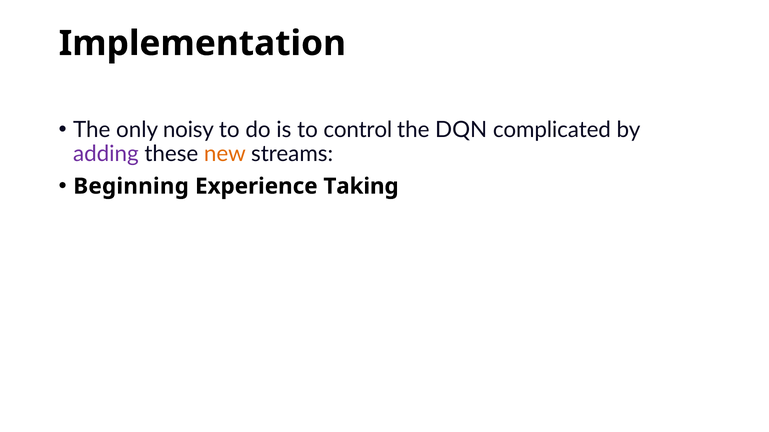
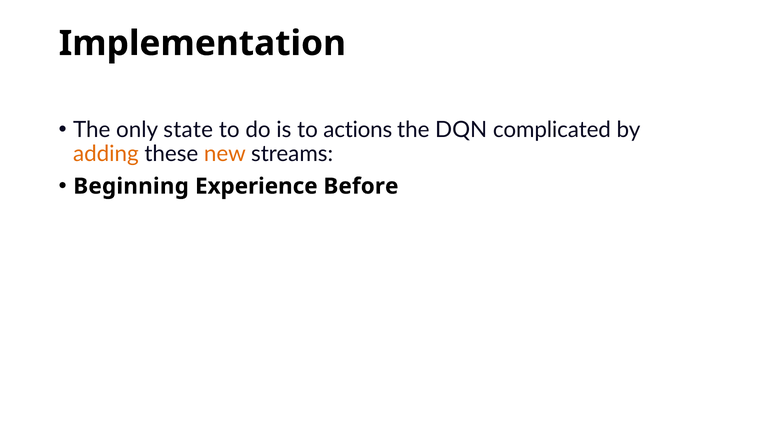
noisy: noisy -> state
control: control -> actions
adding colour: purple -> orange
Taking: Taking -> Before
